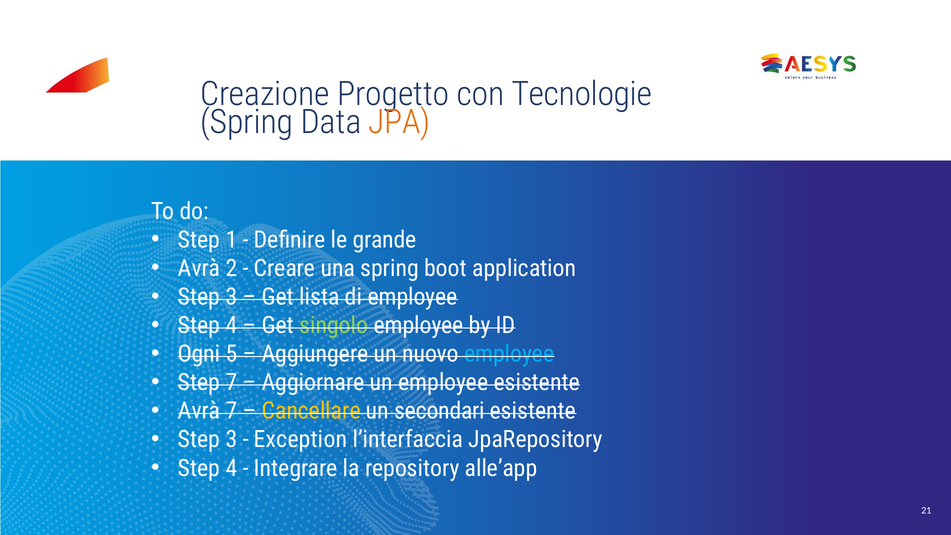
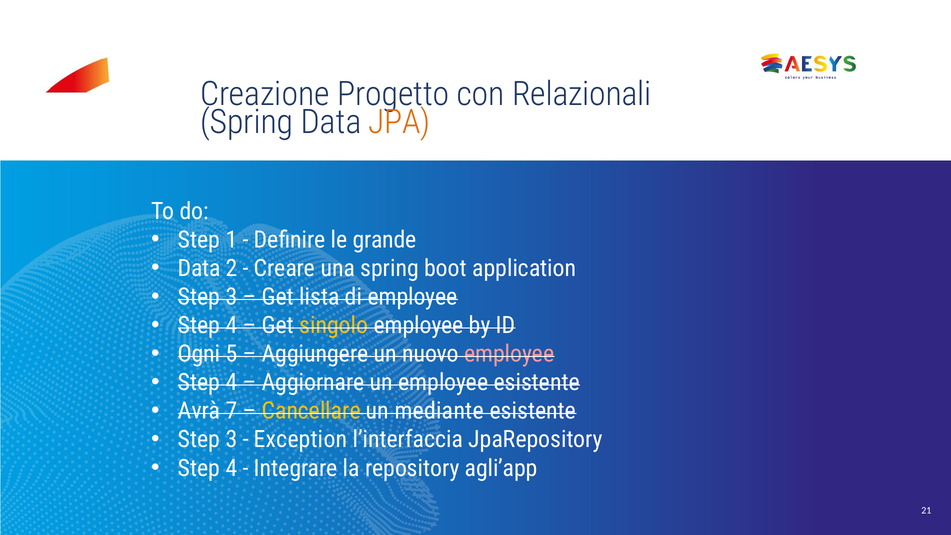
Tecnologie: Tecnologie -> Relazionali
Avrà at (199, 268): Avrà -> Data
singolo colour: light green -> yellow
employee at (509, 354) colour: light blue -> pink
7 at (231, 383): 7 -> 4
secondari: secondari -> mediante
alle’app: alle’app -> agli’app
